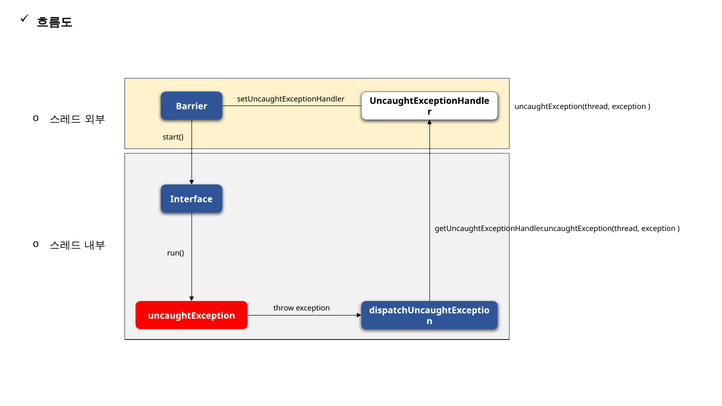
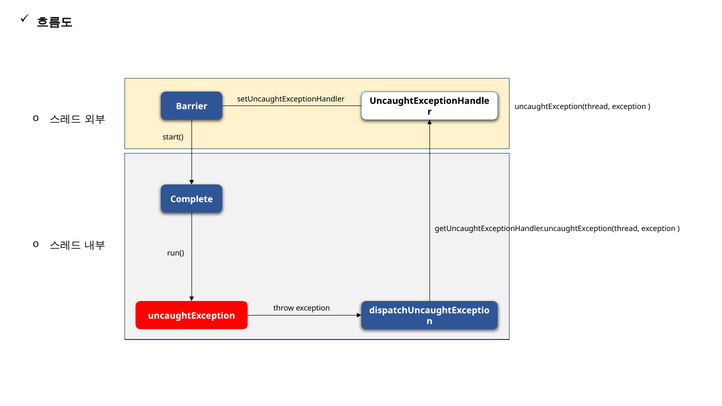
Interface: Interface -> Complete
